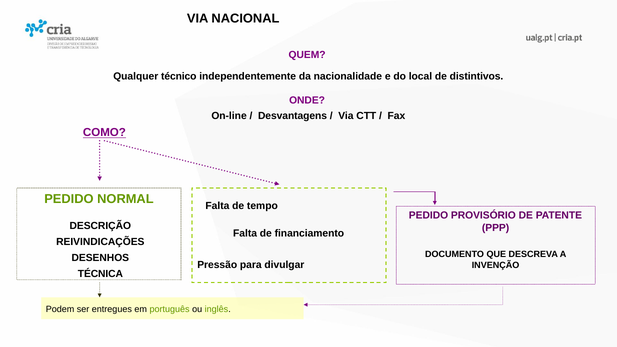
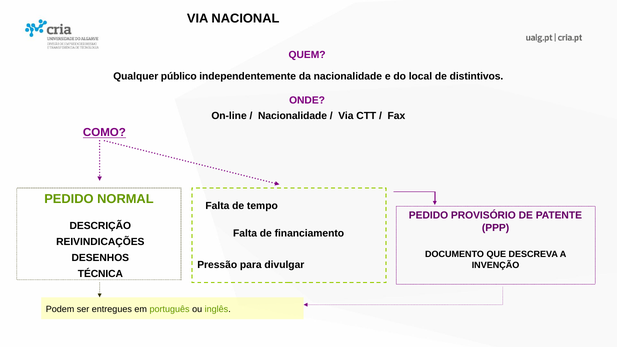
técnico: técnico -> público
Desvantagens at (293, 116): Desvantagens -> Nacionalidade
